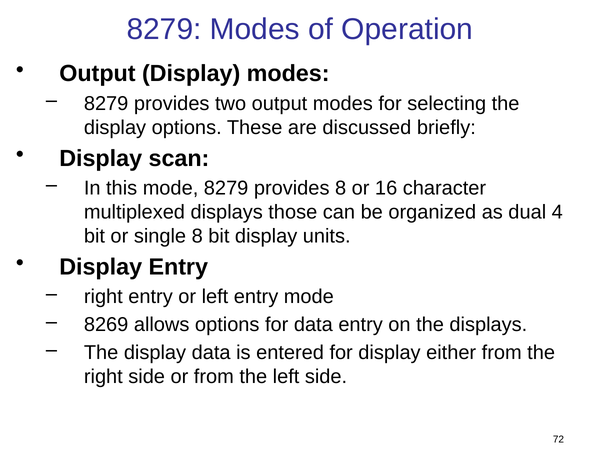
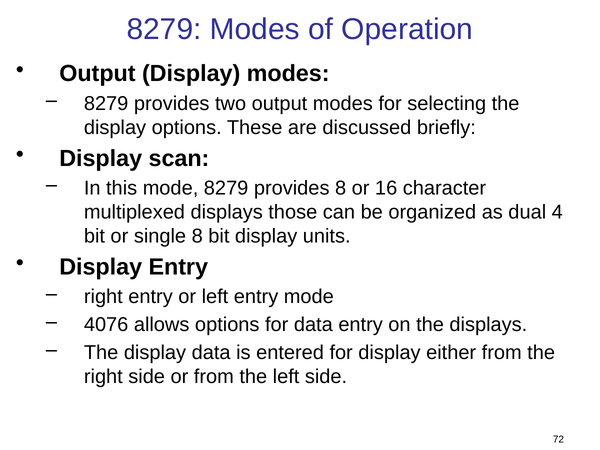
8269: 8269 -> 4076
